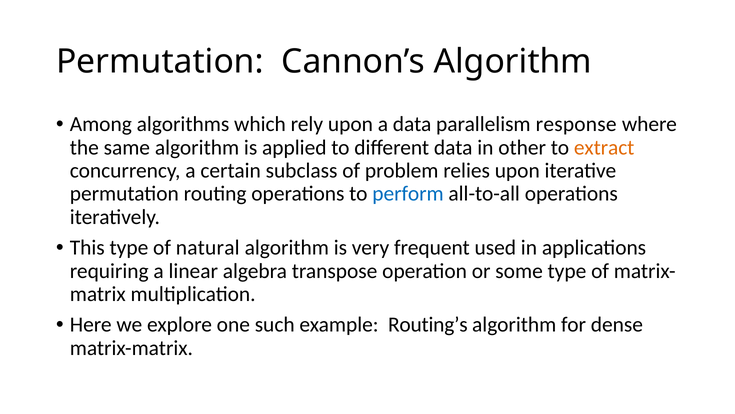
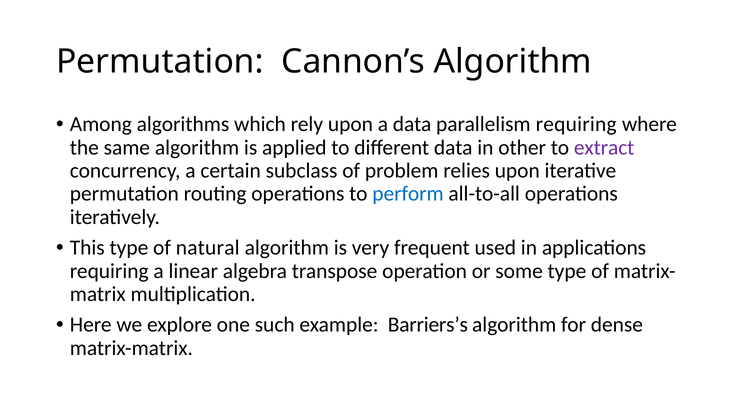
parallelism response: response -> requiring
extract colour: orange -> purple
Routing’s: Routing’s -> Barriers’s
